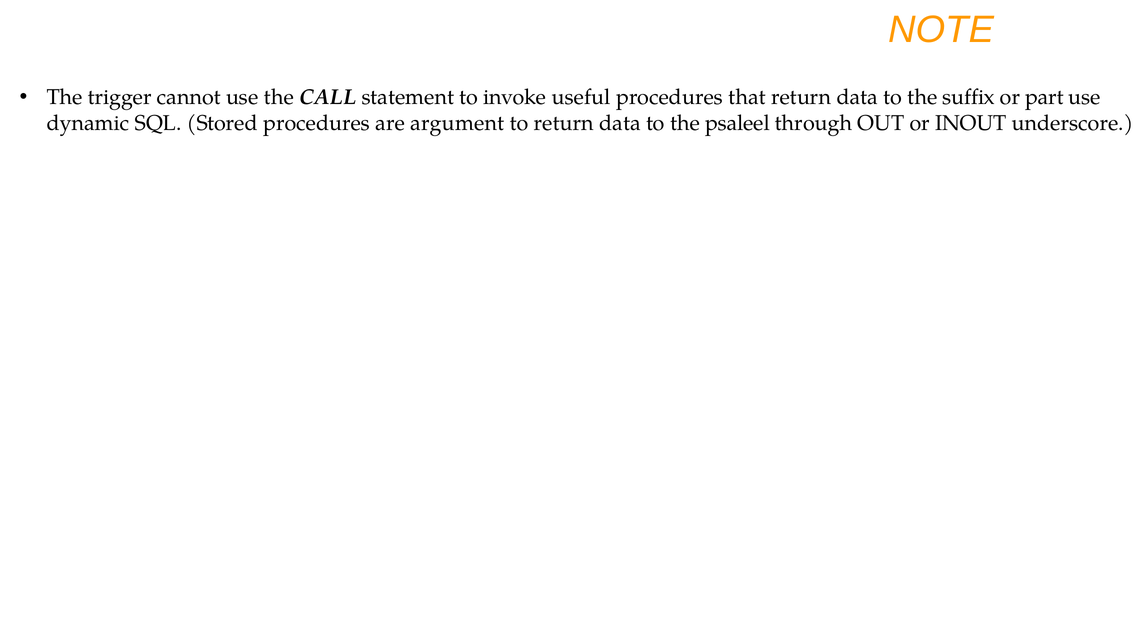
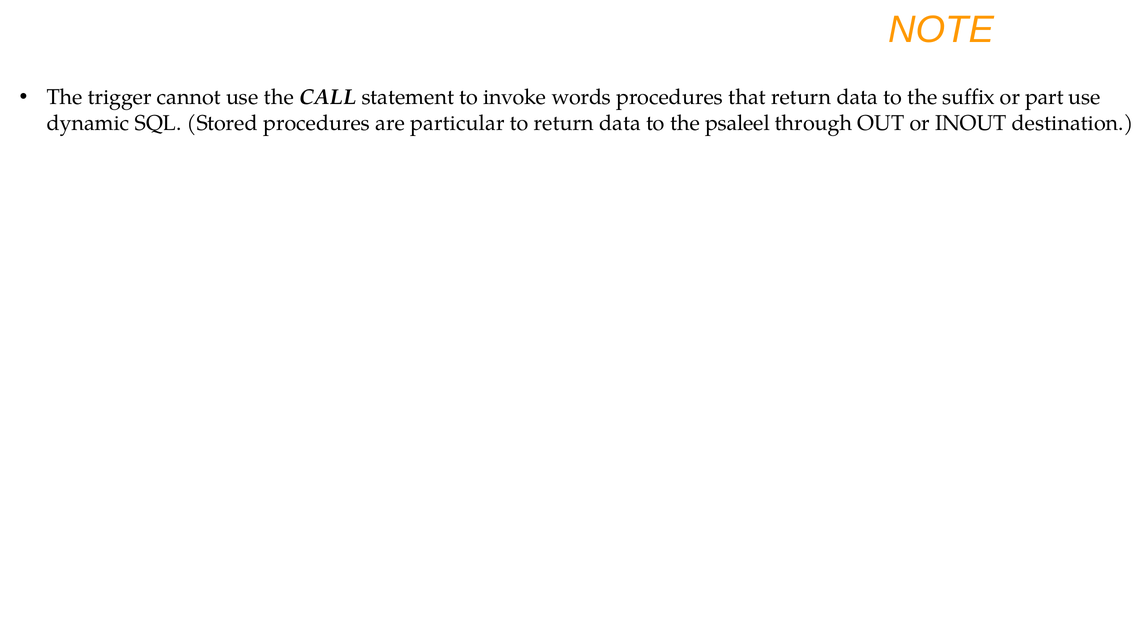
useful: useful -> words
argument: argument -> particular
underscore: underscore -> destination
